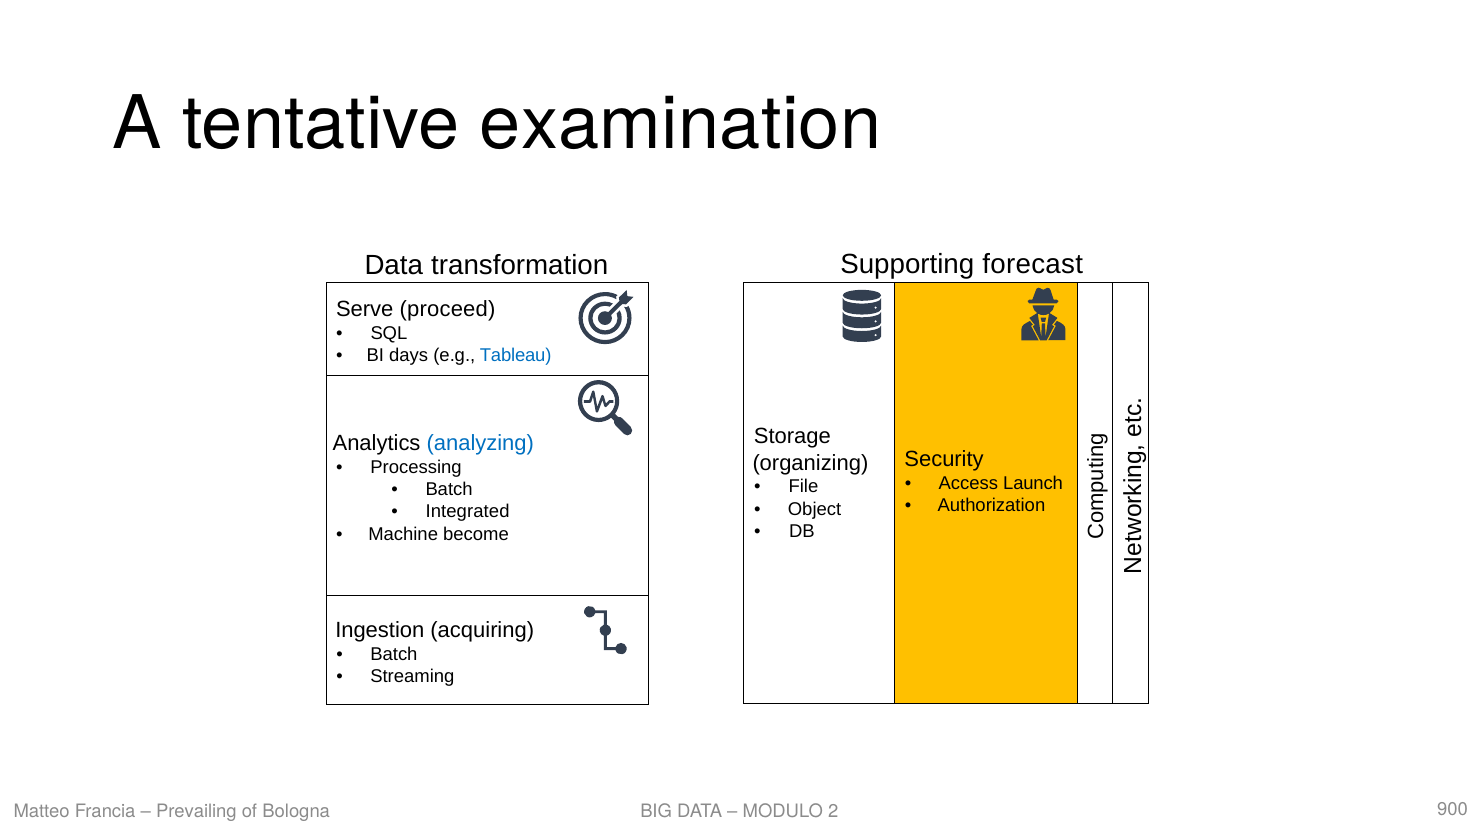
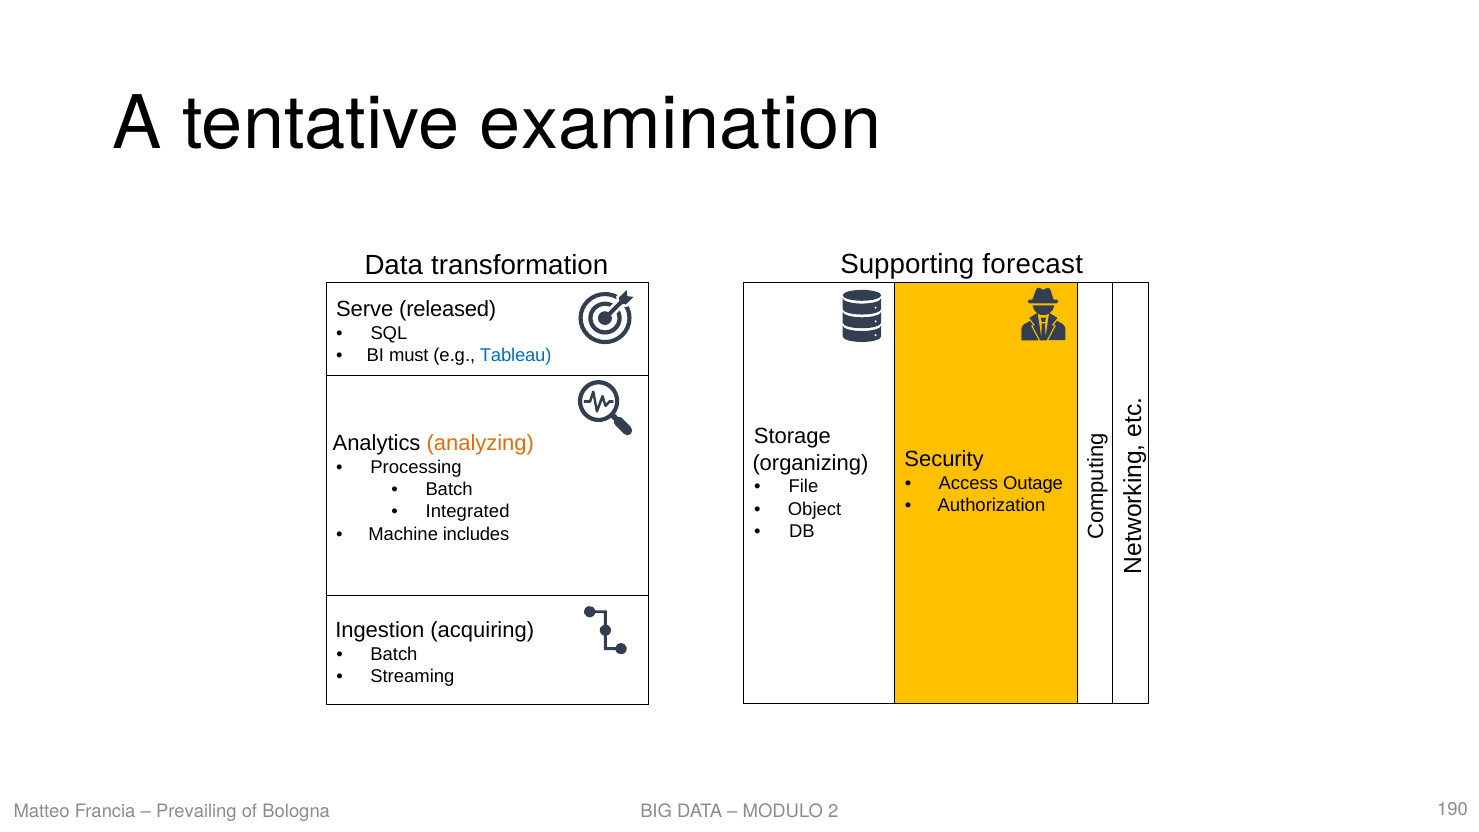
proceed: proceed -> released
days: days -> must
analyzing colour: blue -> orange
Launch: Launch -> Outage
become: become -> includes
900: 900 -> 190
